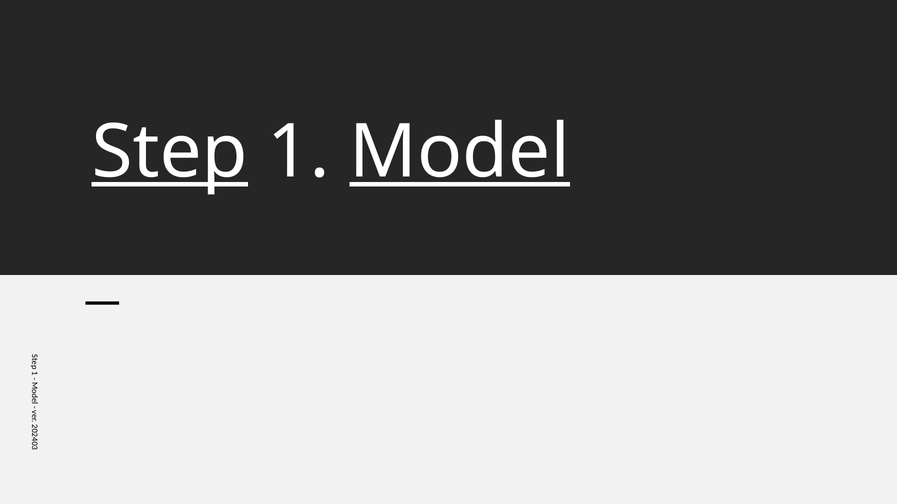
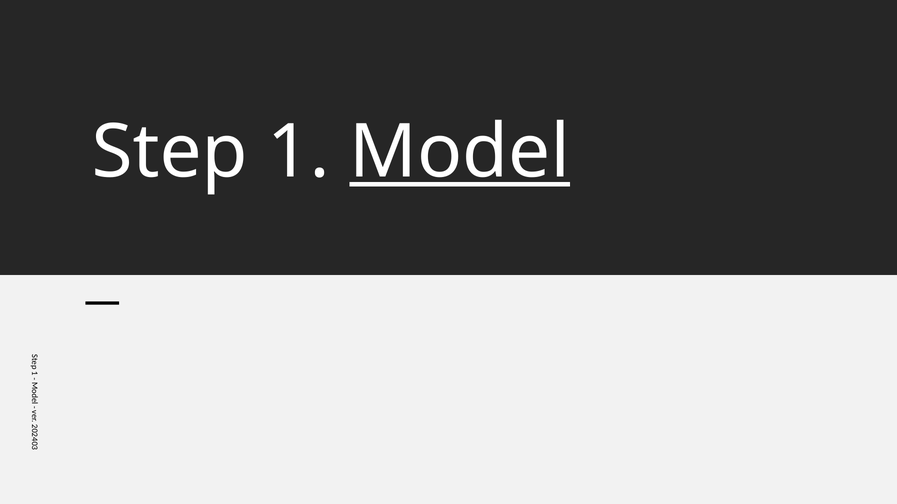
Step underline: present -> none
